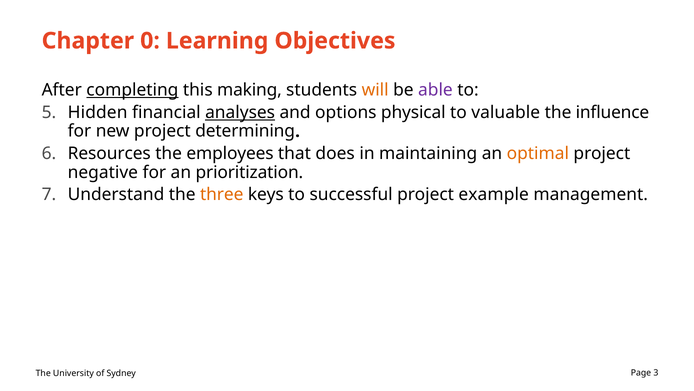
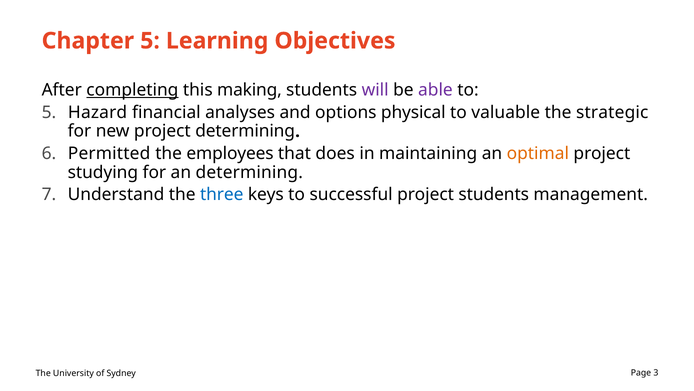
Chapter 0: 0 -> 5
will colour: orange -> purple
Hidden: Hidden -> Hazard
analyses underline: present -> none
influence: influence -> strategic
Resources: Resources -> Permitted
negative: negative -> studying
an prioritization: prioritization -> determining
three colour: orange -> blue
project example: example -> students
